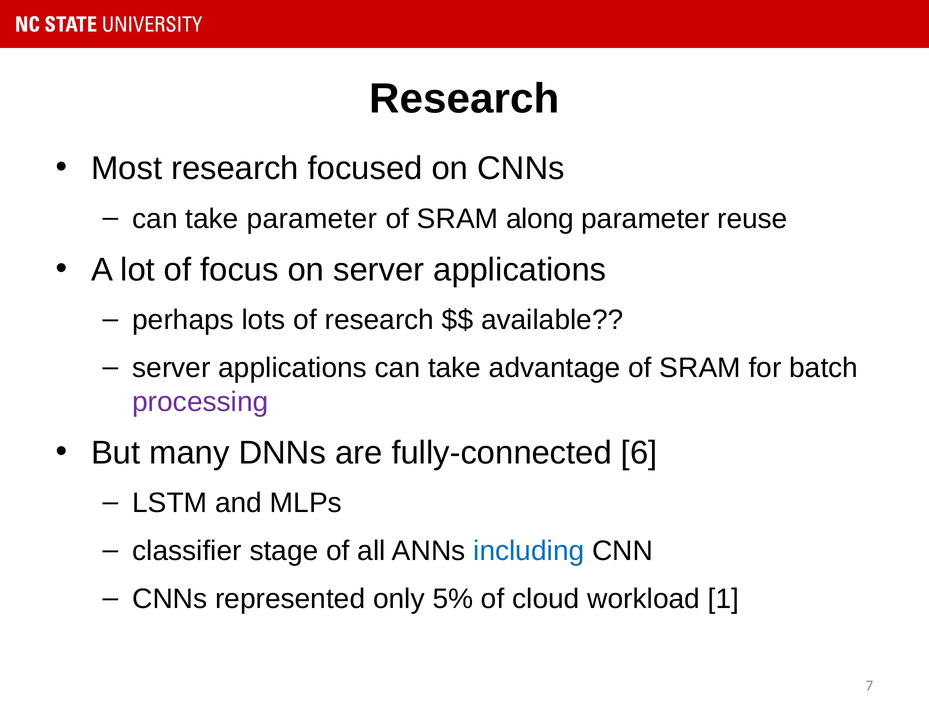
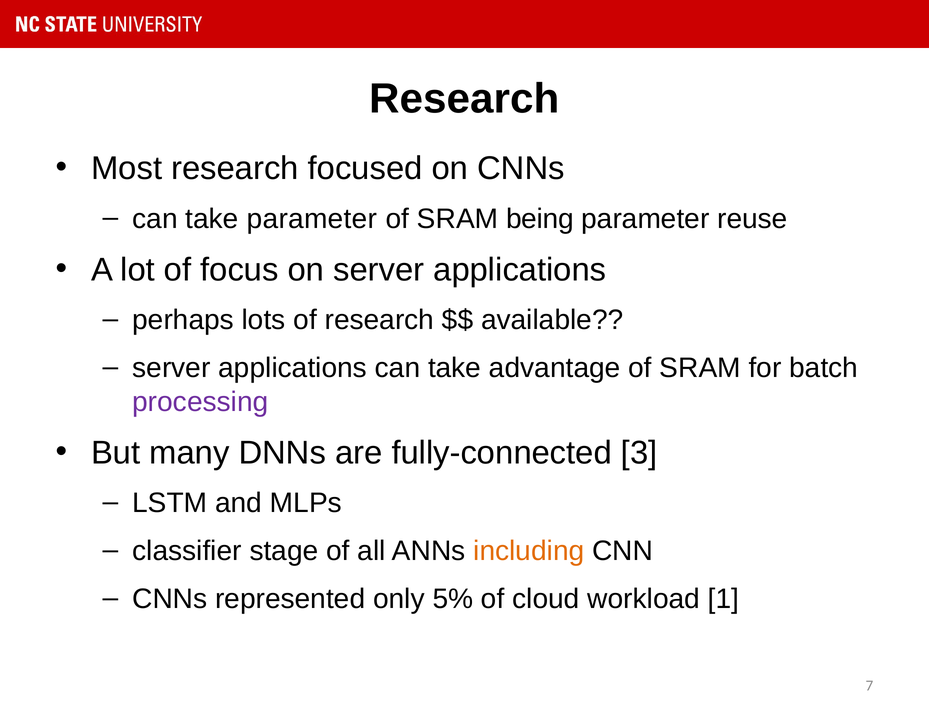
along: along -> being
6: 6 -> 3
including colour: blue -> orange
